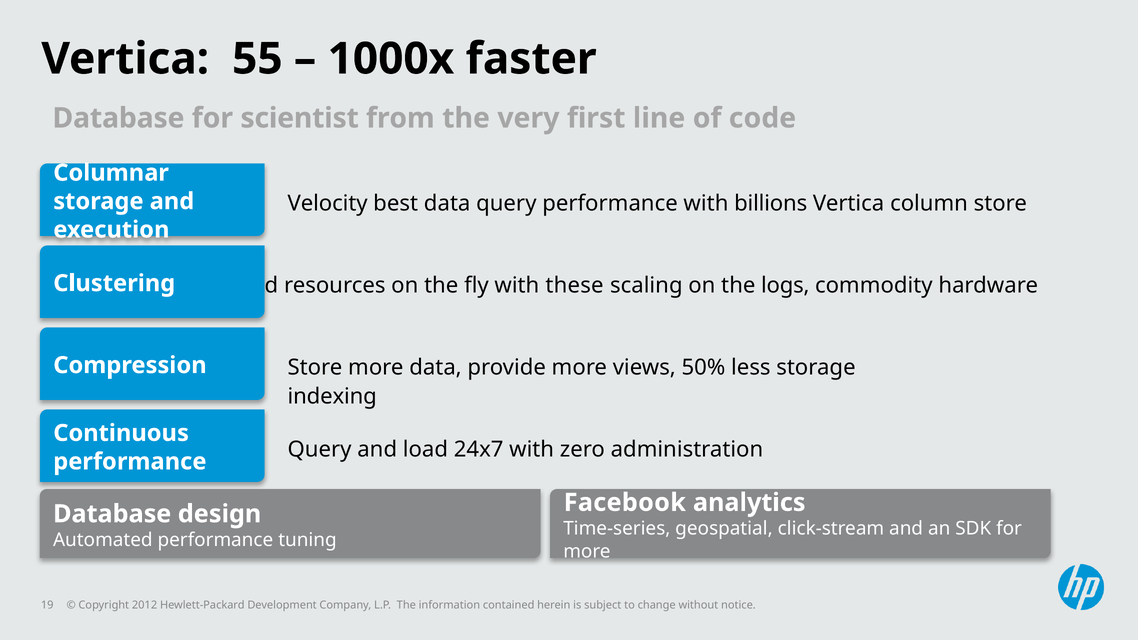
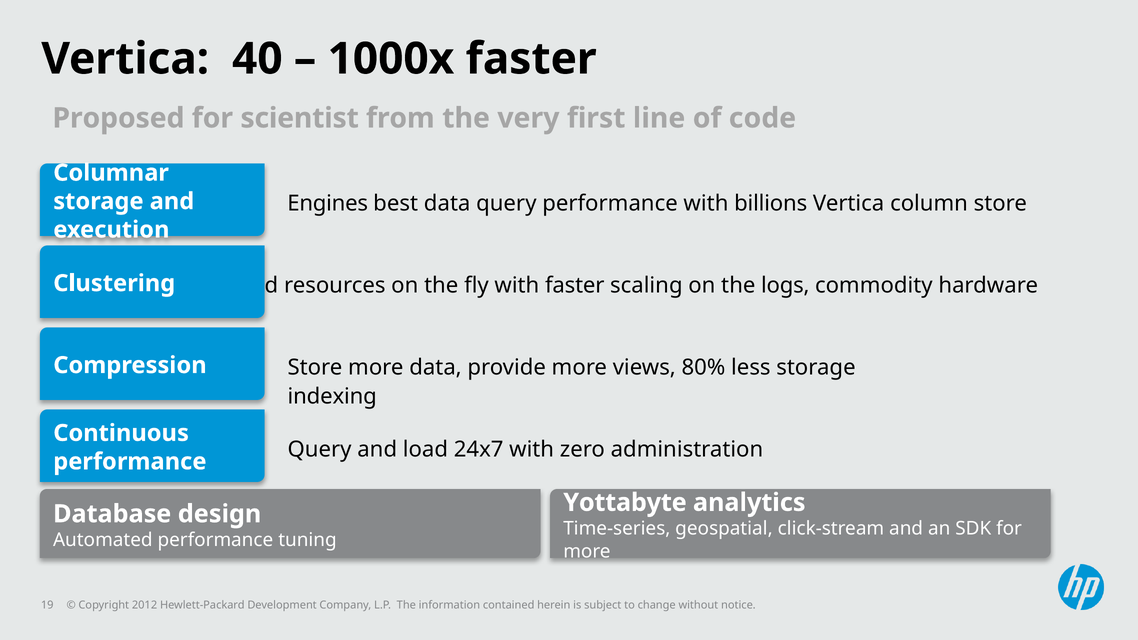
55: 55 -> 40
Database at (118, 118): Database -> Proposed
Velocity: Velocity -> Engines
with these: these -> faster
50%: 50% -> 80%
Facebook: Facebook -> Yottabyte
